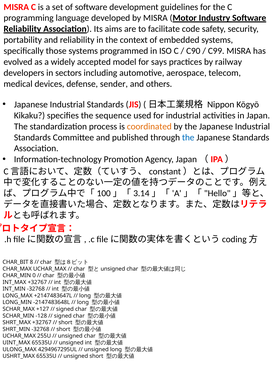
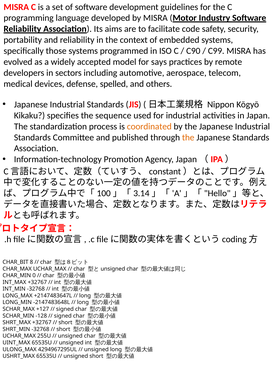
railway: railway -> remote
sender: sender -> spelled
the at (188, 137) colour: blue -> orange
